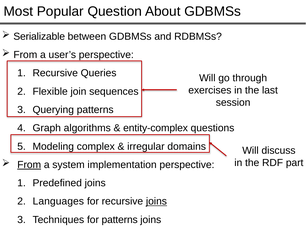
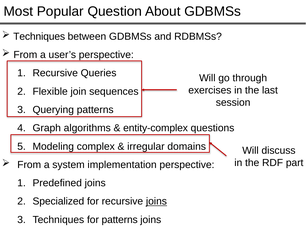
Serializable at (39, 37): Serializable -> Techniques
From at (29, 165) underline: present -> none
Languages: Languages -> Specialized
